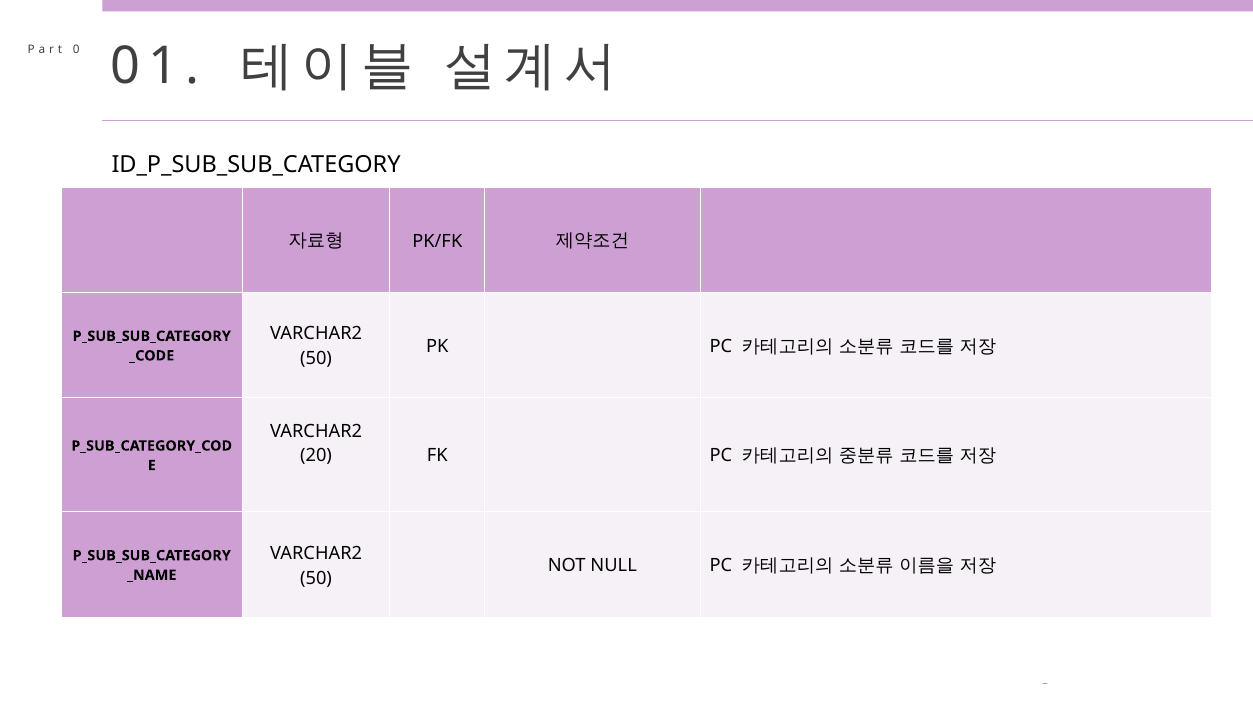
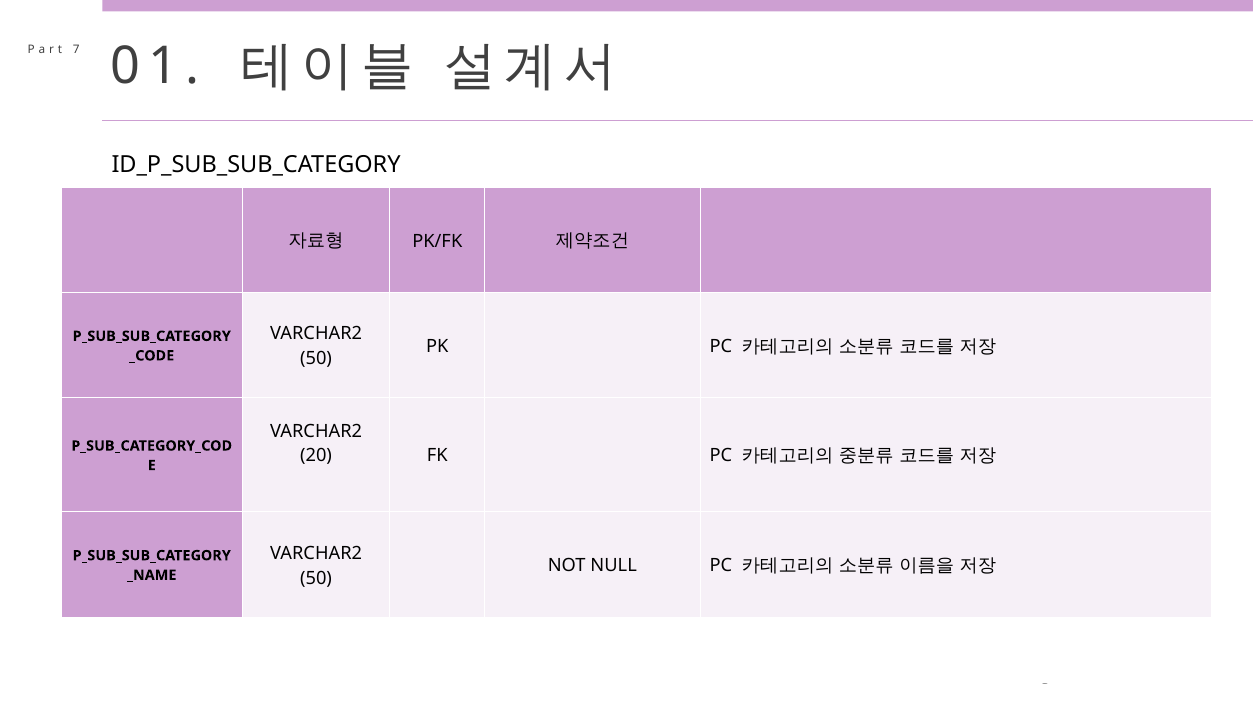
0: 0 -> 7
